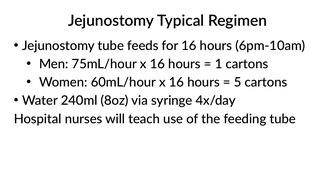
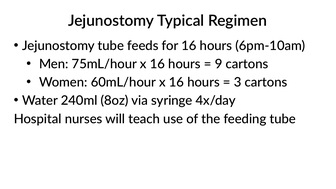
1: 1 -> 9
5: 5 -> 3
